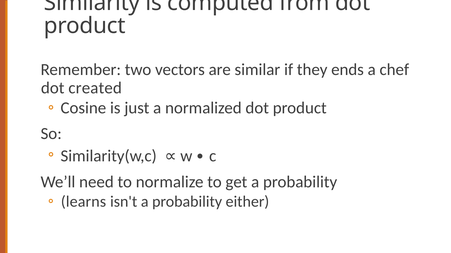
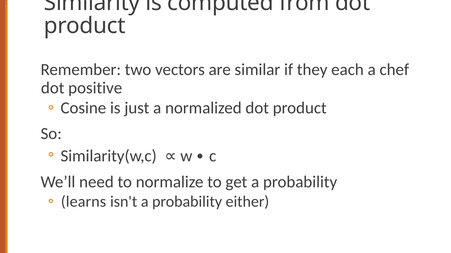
ends: ends -> each
created: created -> positive
